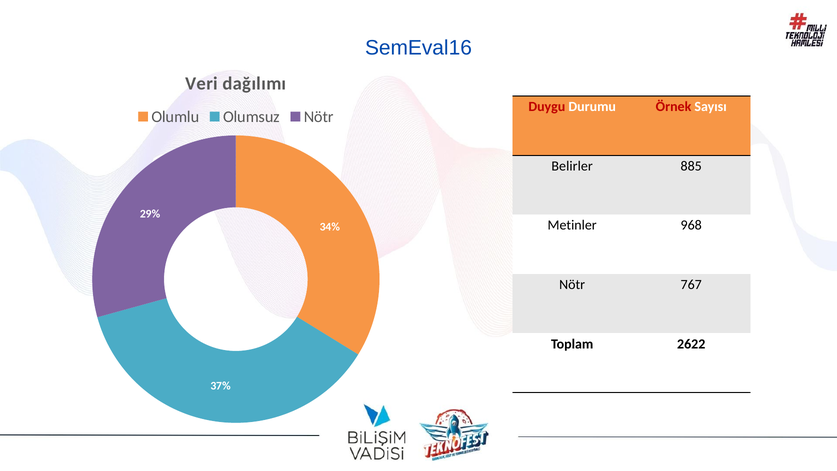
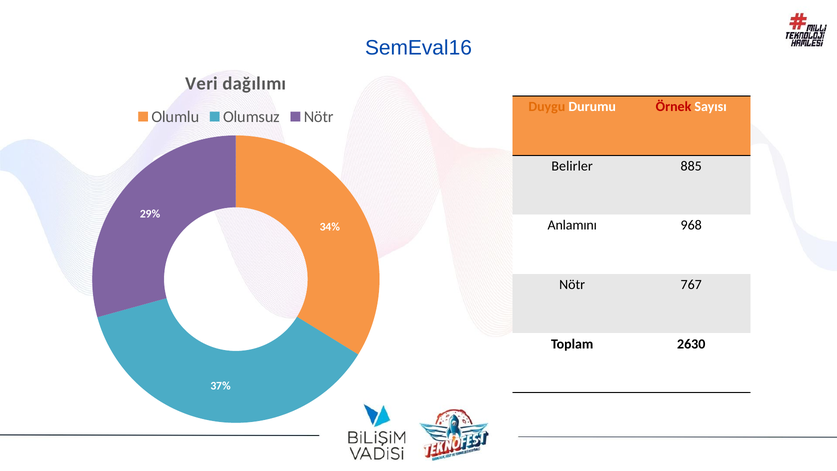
Duygu colour: red -> orange
Metinler: Metinler -> Anlamını
2622: 2622 -> 2630
